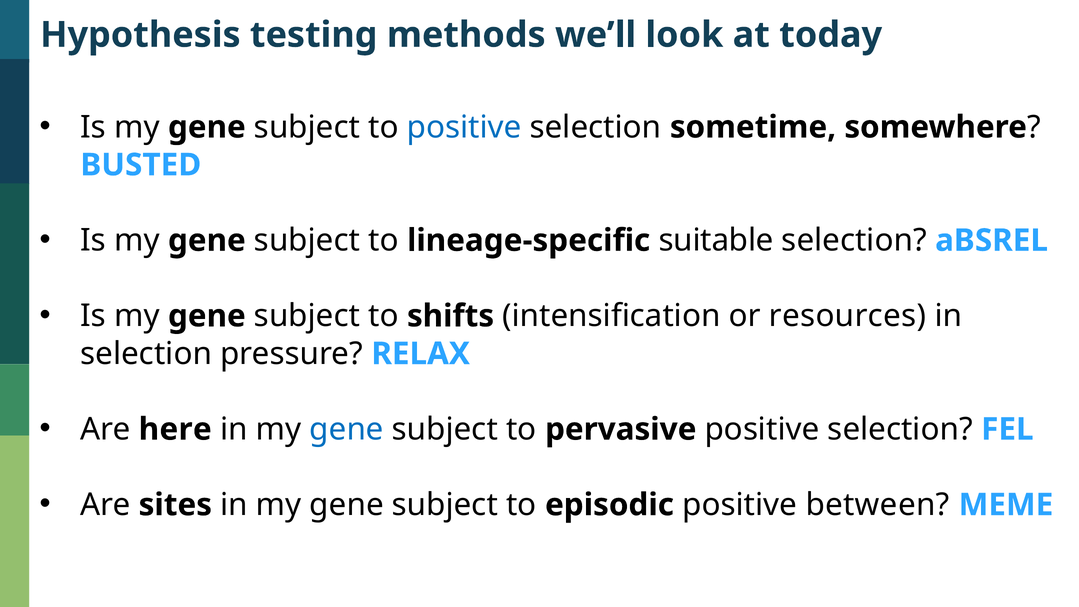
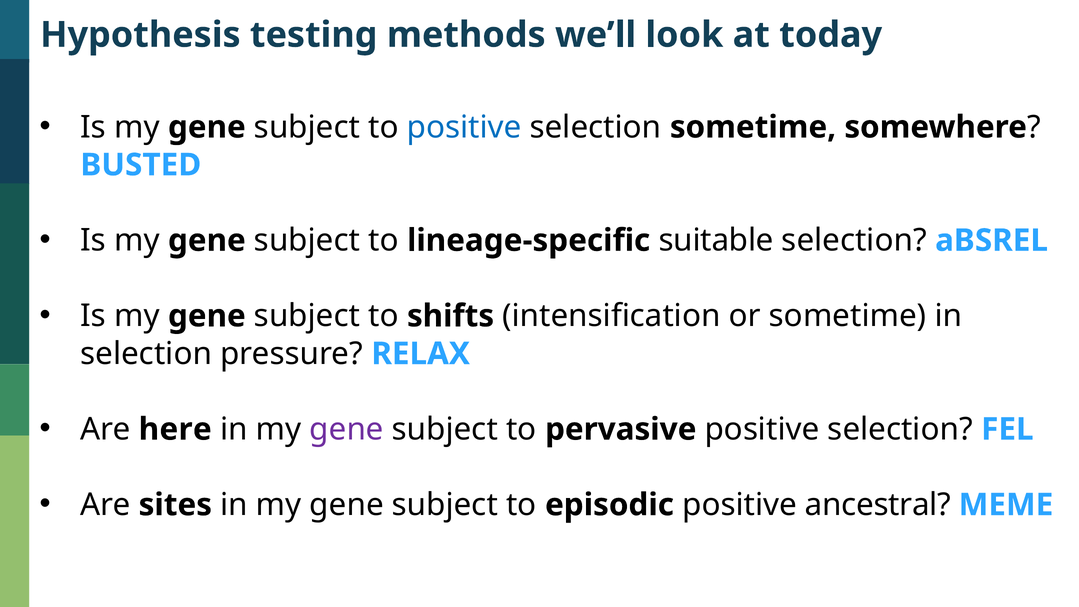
or resources: resources -> sometime
gene at (347, 429) colour: blue -> purple
between: between -> ancestral
